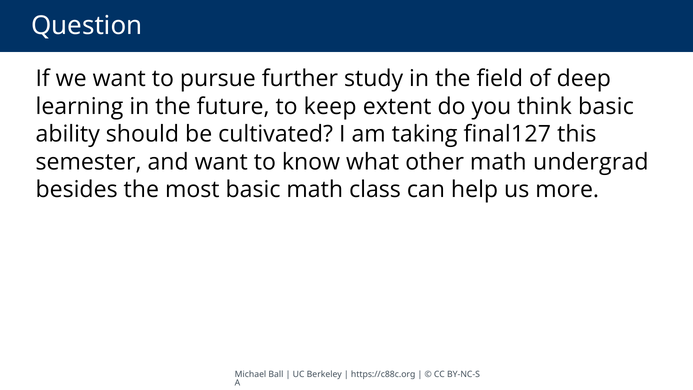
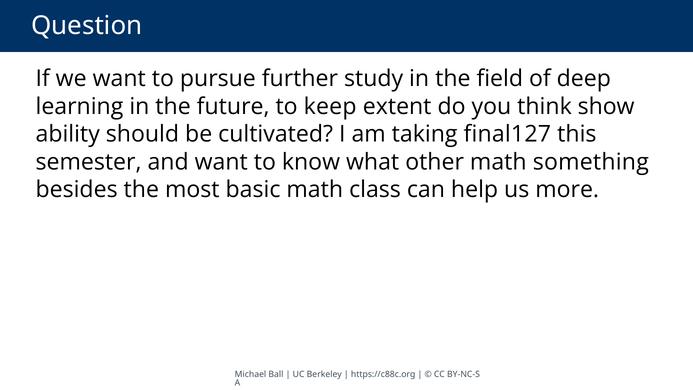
think basic: basic -> show
undergrad: undergrad -> something
